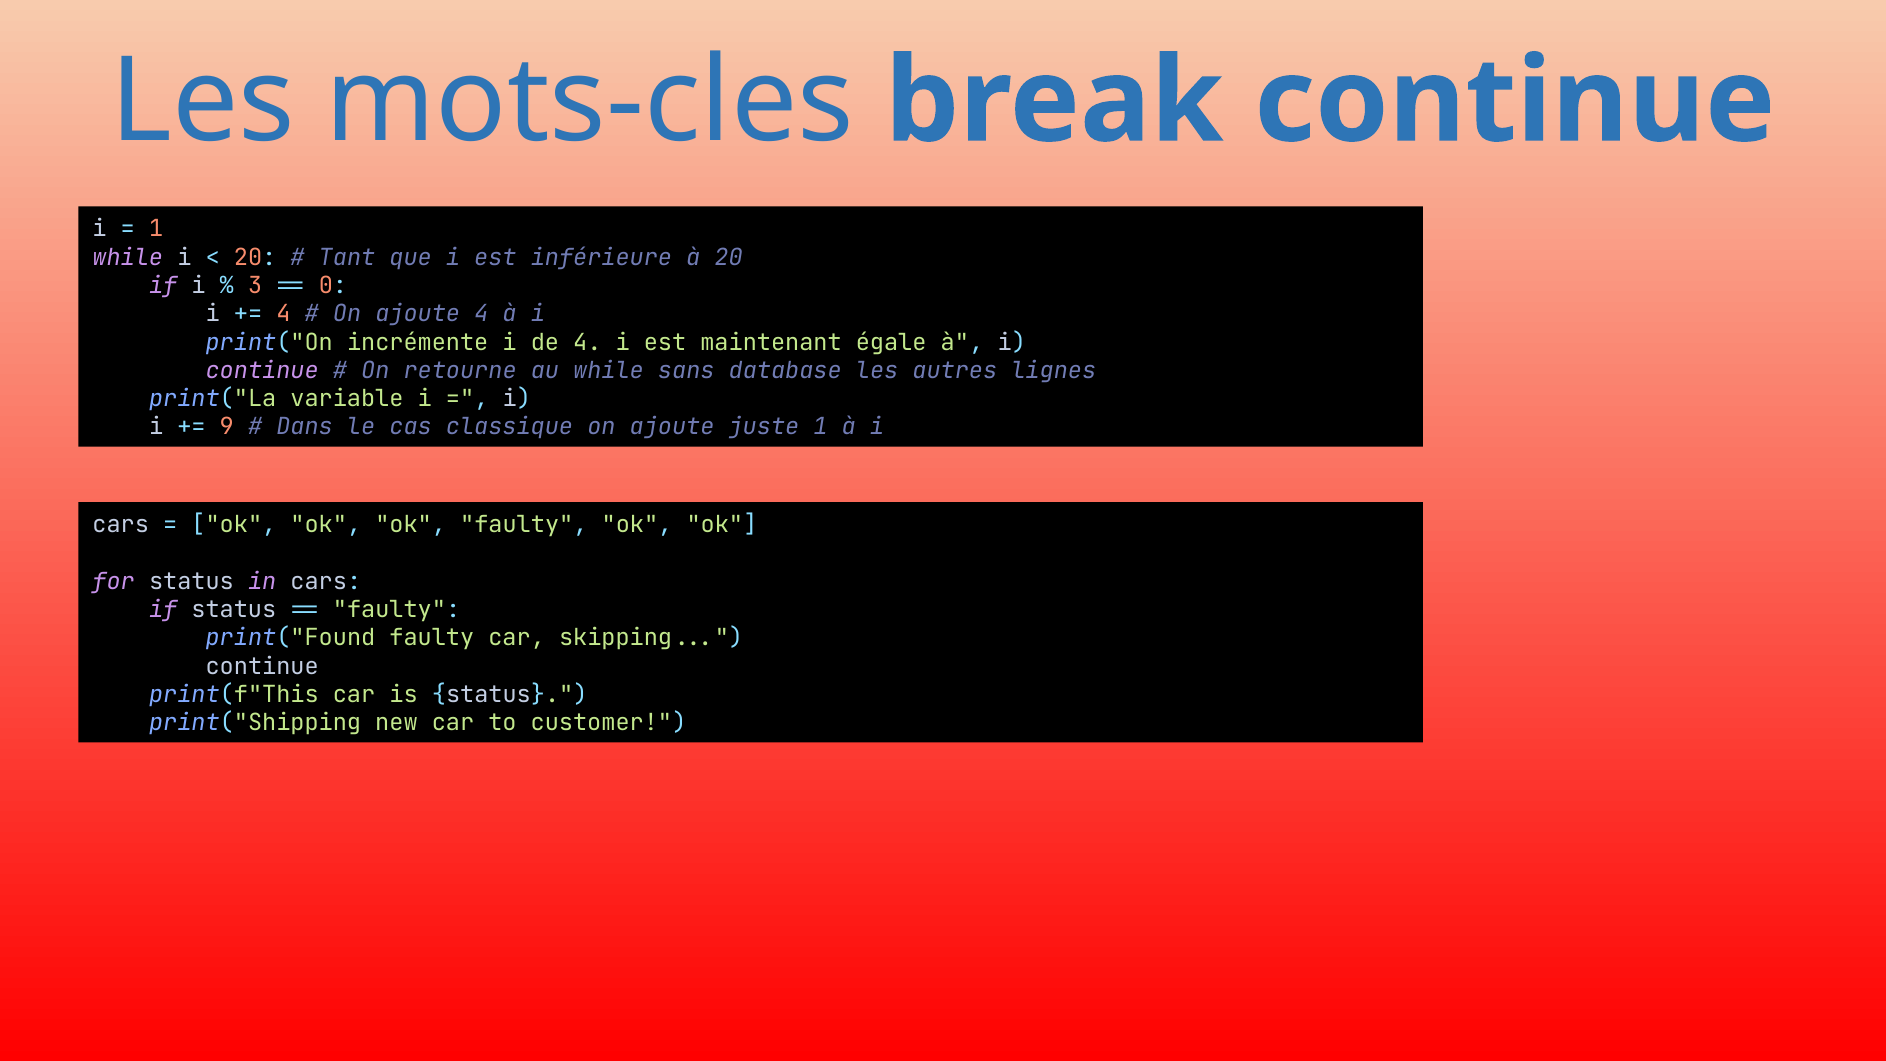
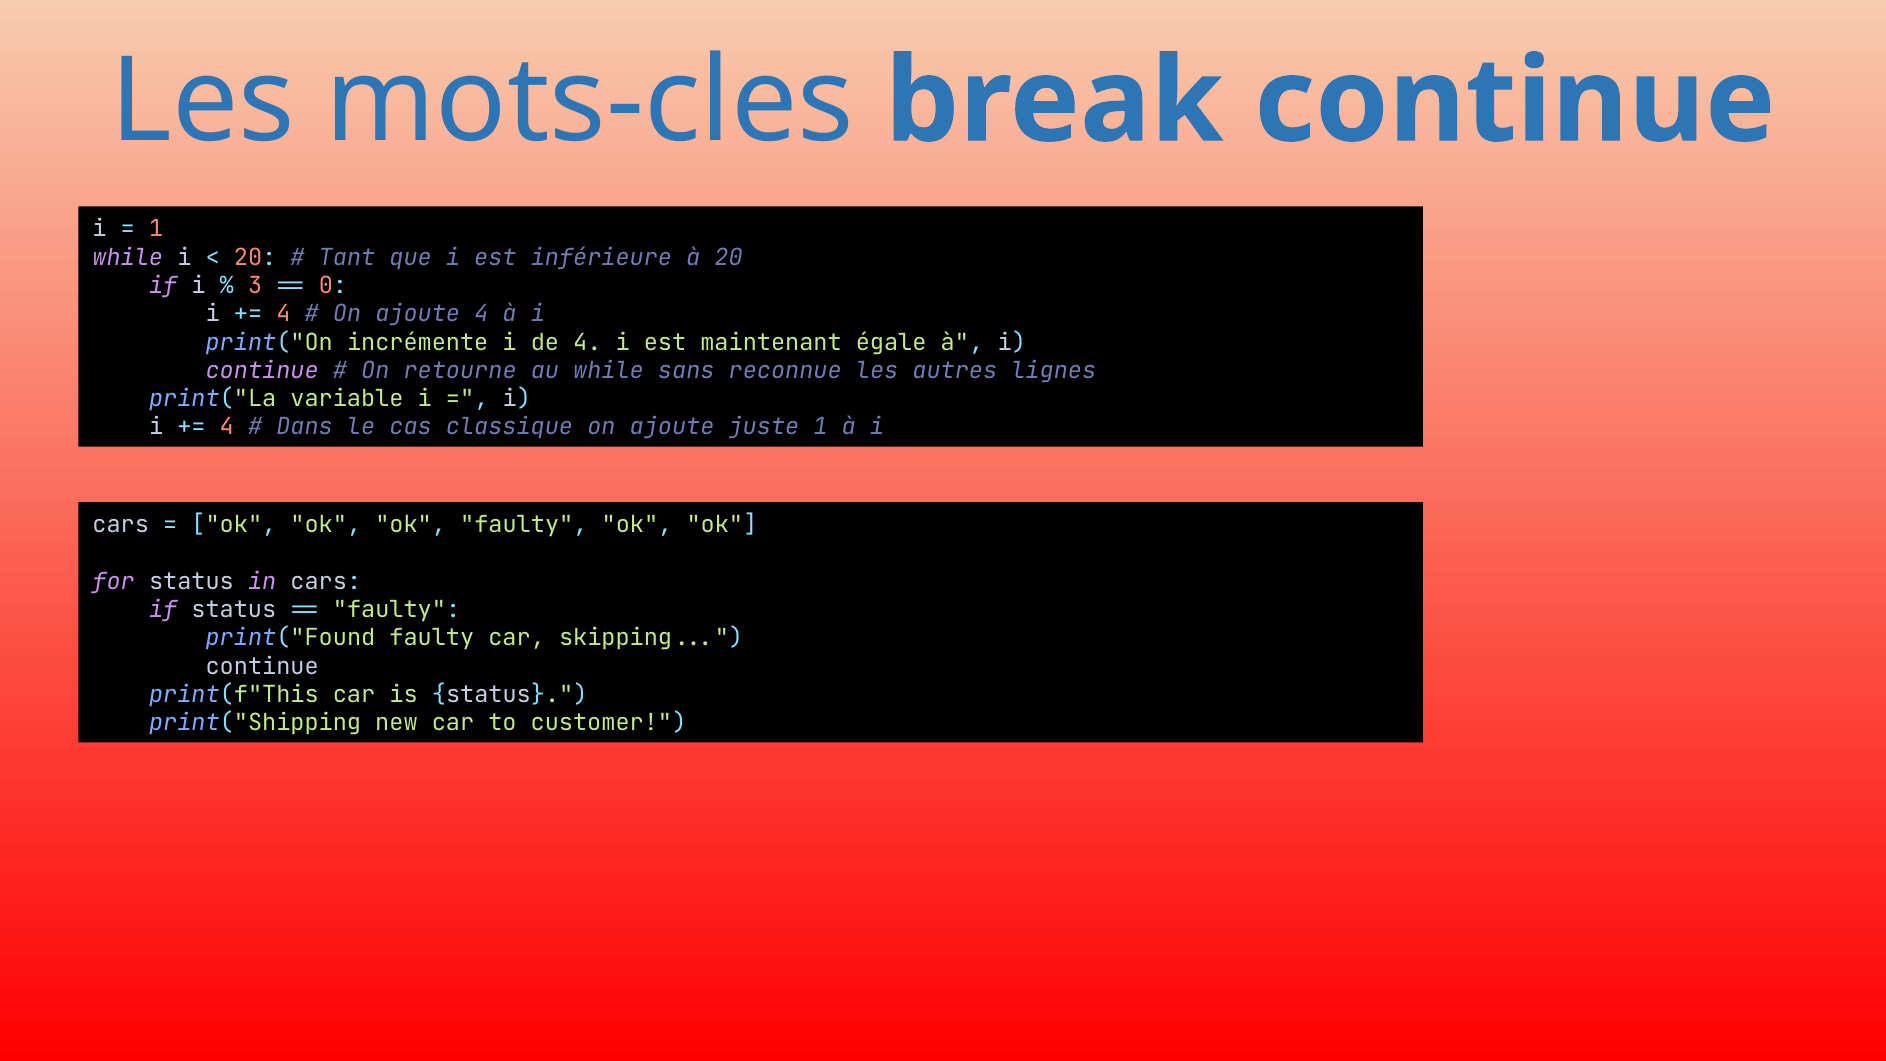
database: database -> reconnue
9 at (227, 427): 9 -> 4
